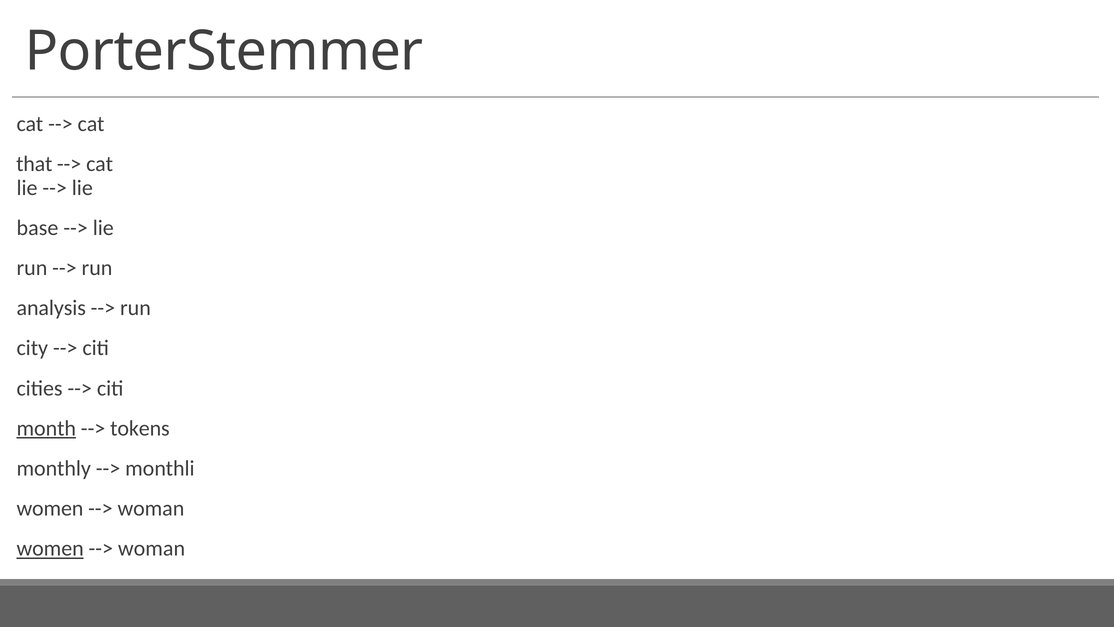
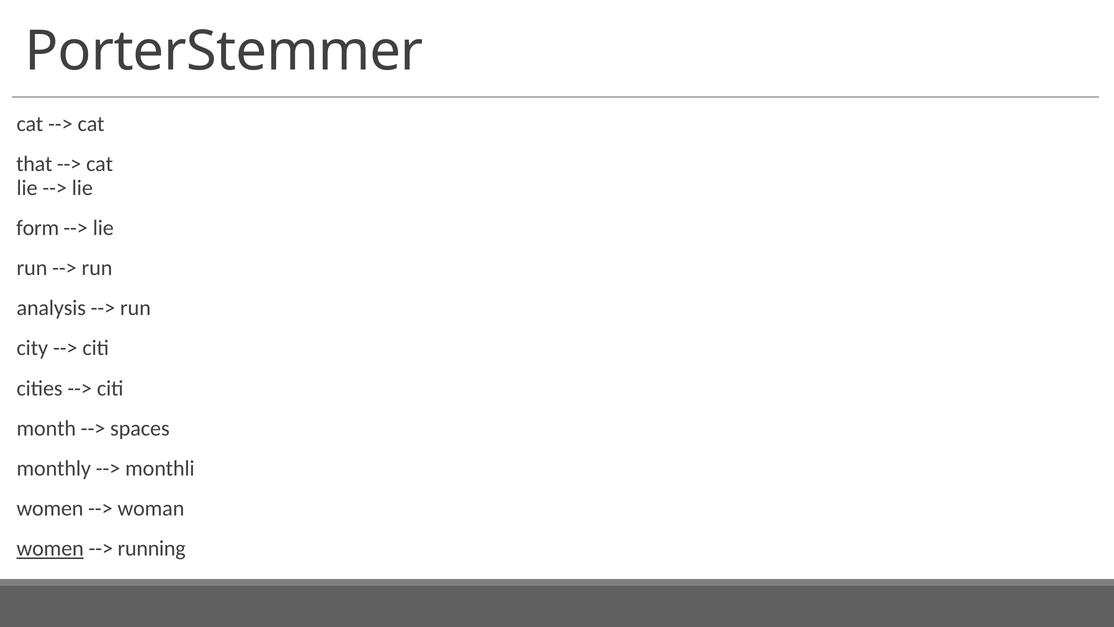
base: base -> form
month underline: present -> none
tokens: tokens -> spaces
woman at (151, 548): woman -> running
